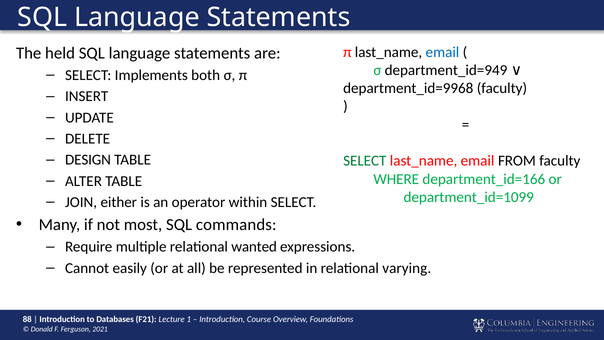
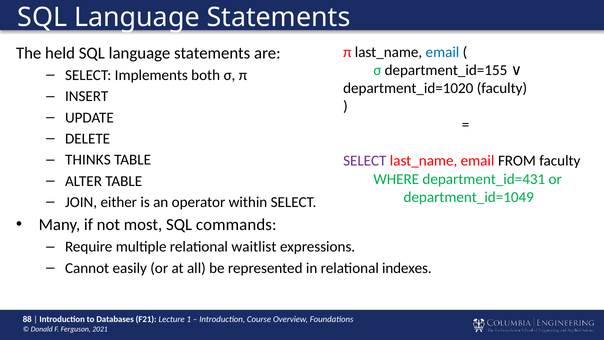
department_id=949: department_id=949 -> department_id=155
department_id=9968: department_id=9968 -> department_id=1020
DESIGN: DESIGN -> THINKS
SELECT at (365, 161) colour: green -> purple
department_id=166: department_id=166 -> department_id=431
department_id=1099: department_id=1099 -> department_id=1049
wanted: wanted -> waitlist
varying: varying -> indexes
